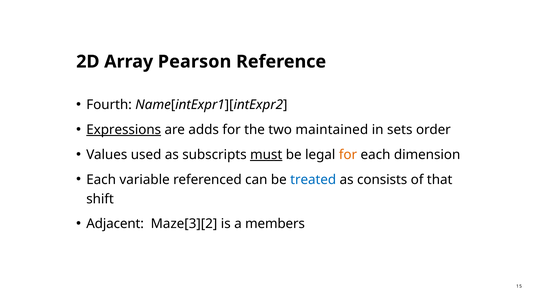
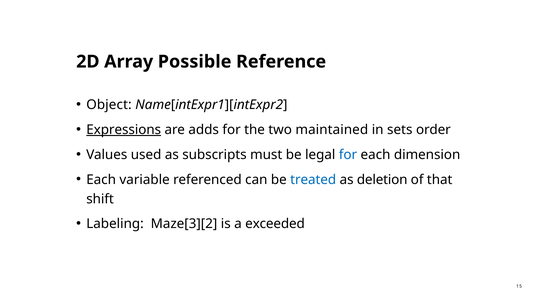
Pearson: Pearson -> Possible
Fourth: Fourth -> Object
must underline: present -> none
for at (348, 155) colour: orange -> blue
consists: consists -> deletion
Adjacent: Adjacent -> Labeling
members: members -> exceeded
